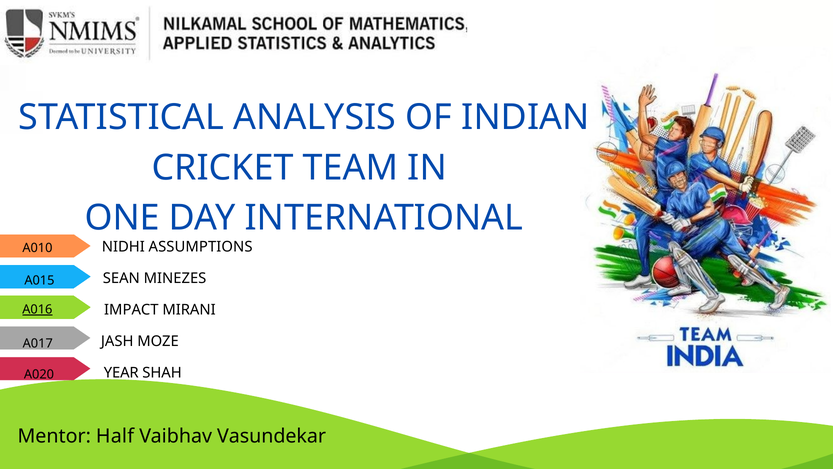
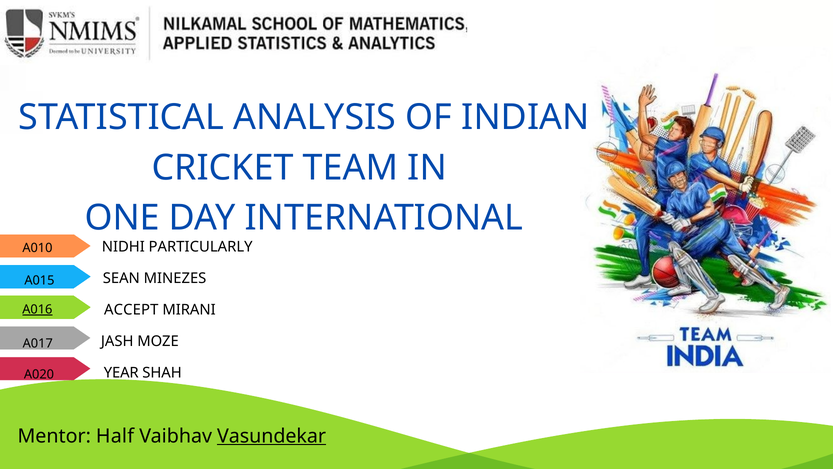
ASSUMPTIONS: ASSUMPTIONS -> PARTICULARLY
IMPACT: IMPACT -> ACCEPT
Vasundekar underline: none -> present
